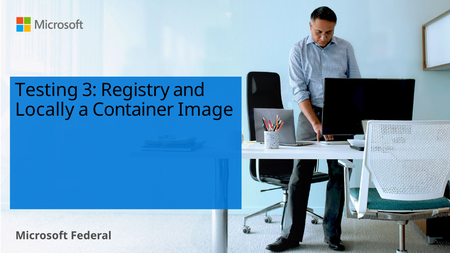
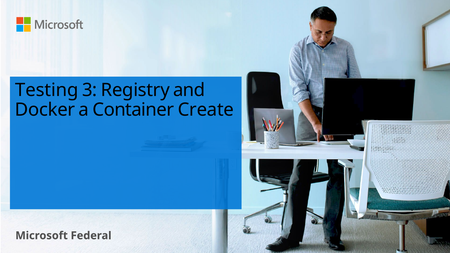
Locally: Locally -> Docker
Image: Image -> Create
